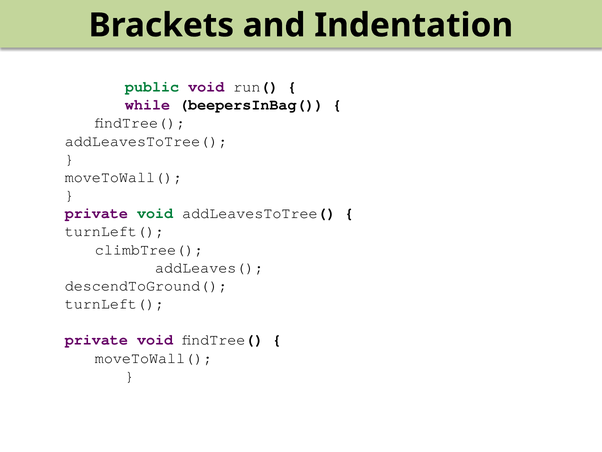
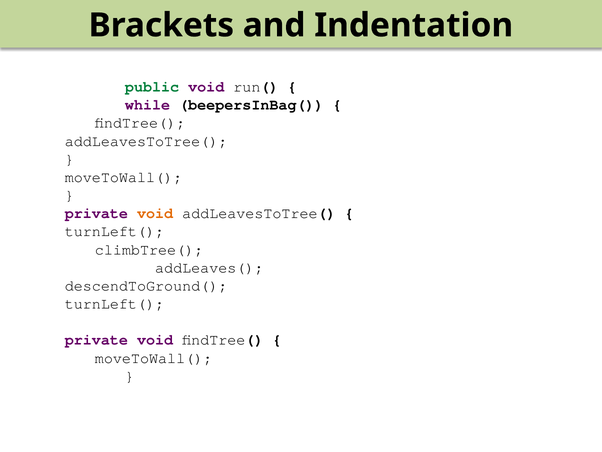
void at (155, 213) colour: green -> orange
